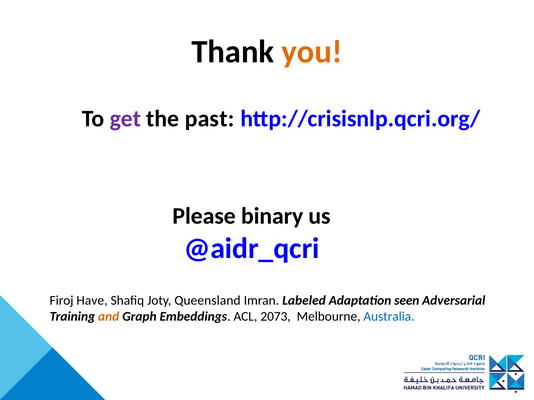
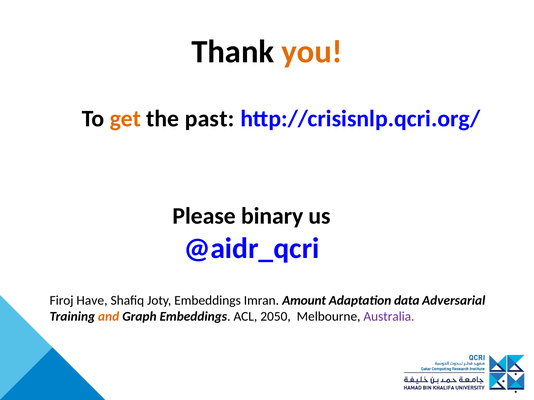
get colour: purple -> orange
Joty Queensland: Queensland -> Embeddings
Labeled: Labeled -> Amount
seen: seen -> data
2073: 2073 -> 2050
Australia colour: blue -> purple
